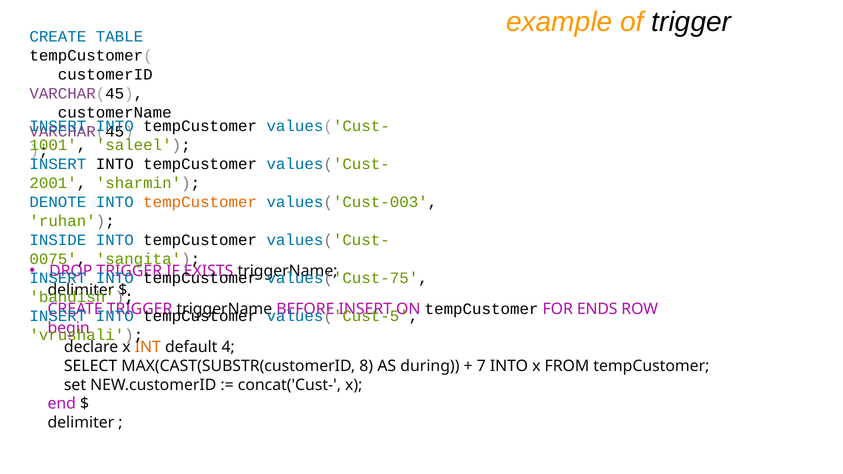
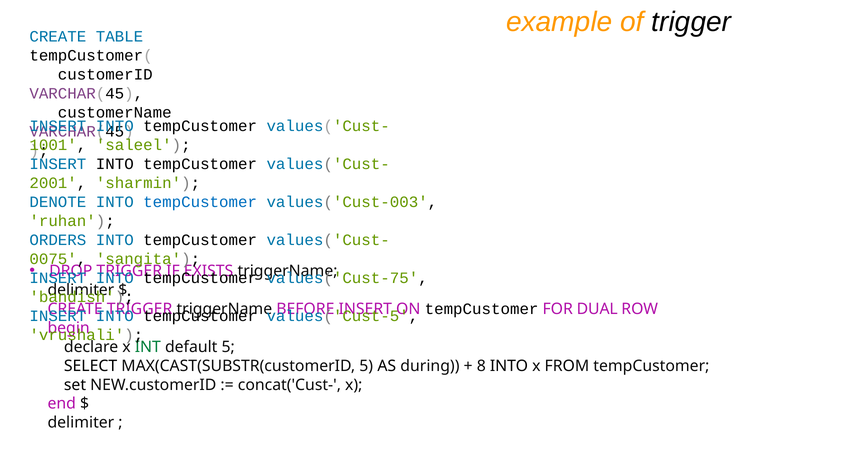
tempCustomer at (200, 202) colour: orange -> blue
INSIDE: INSIDE -> ORDERS
ENDS: ENDS -> DUAL
INT colour: orange -> green
default 4: 4 -> 5
MAX(CAST(SUBSTR(customerID 8: 8 -> 5
7: 7 -> 8
